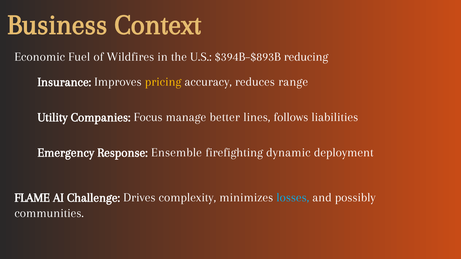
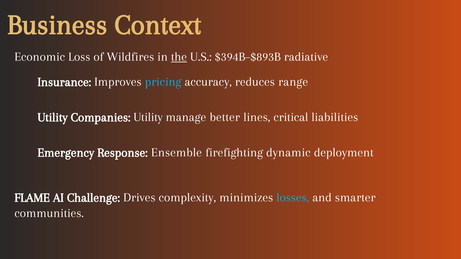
Fuel: Fuel -> Loss
the underline: none -> present
reducing: reducing -> radiative
pricing colour: yellow -> light blue
Companies Focus: Focus -> Utility
follows: follows -> critical
possibly: possibly -> smarter
